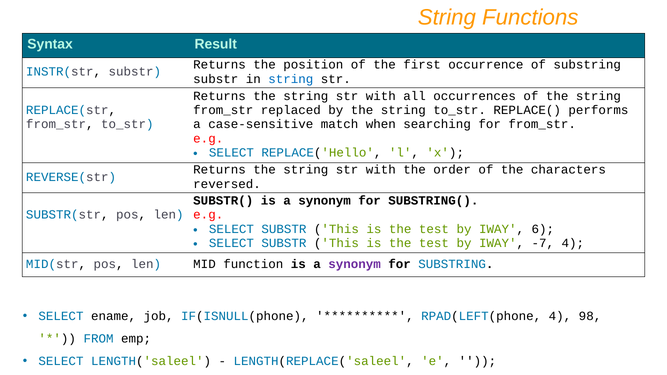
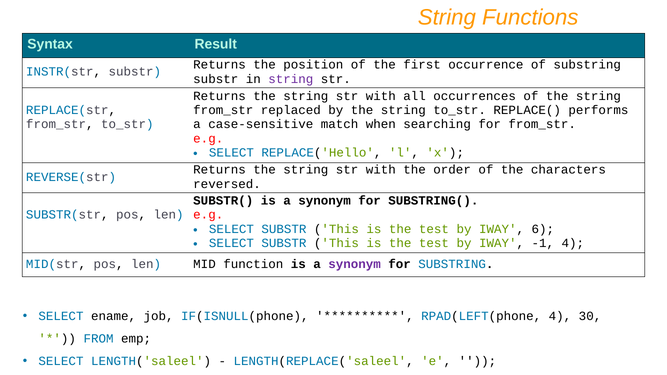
string at (291, 79) colour: blue -> purple
-7: -7 -> -1
98: 98 -> 30
